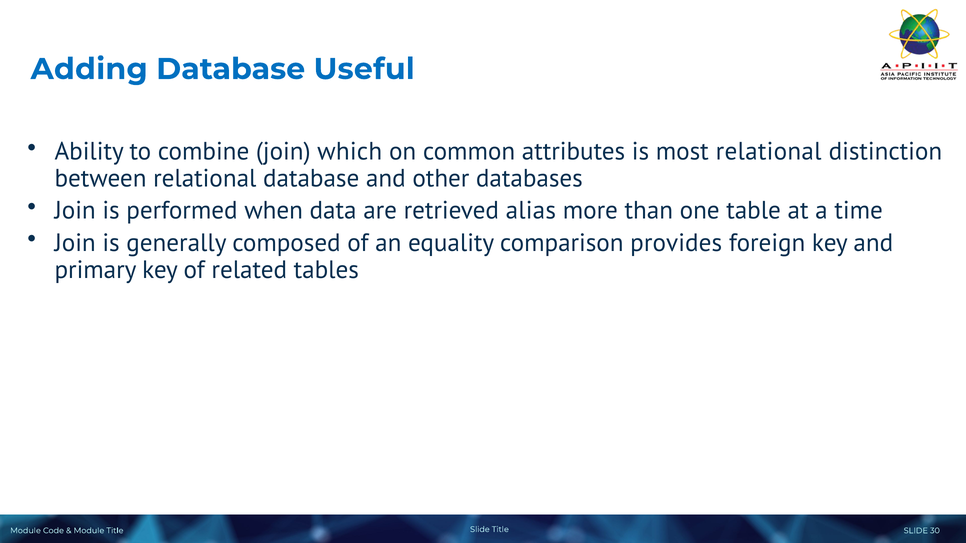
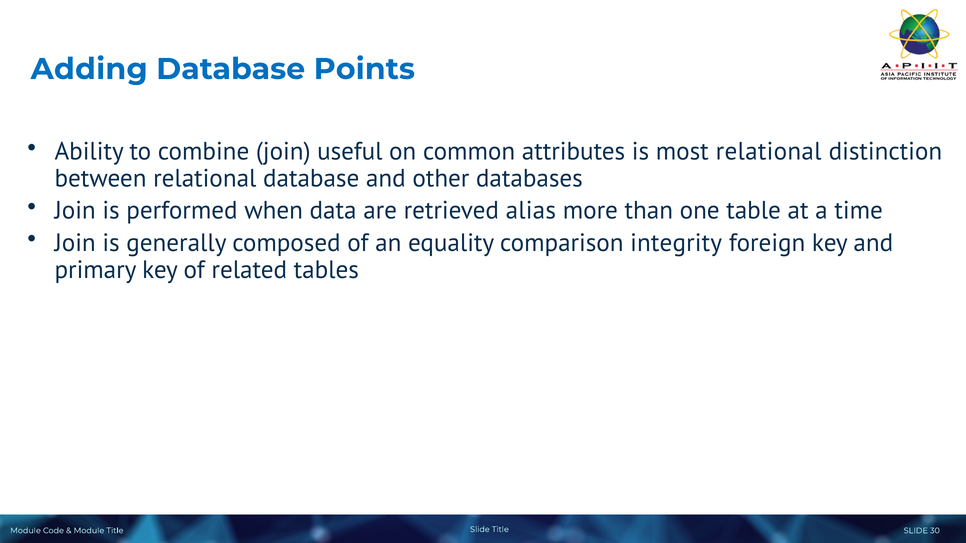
Useful: Useful -> Points
which: which -> useful
provides: provides -> integrity
